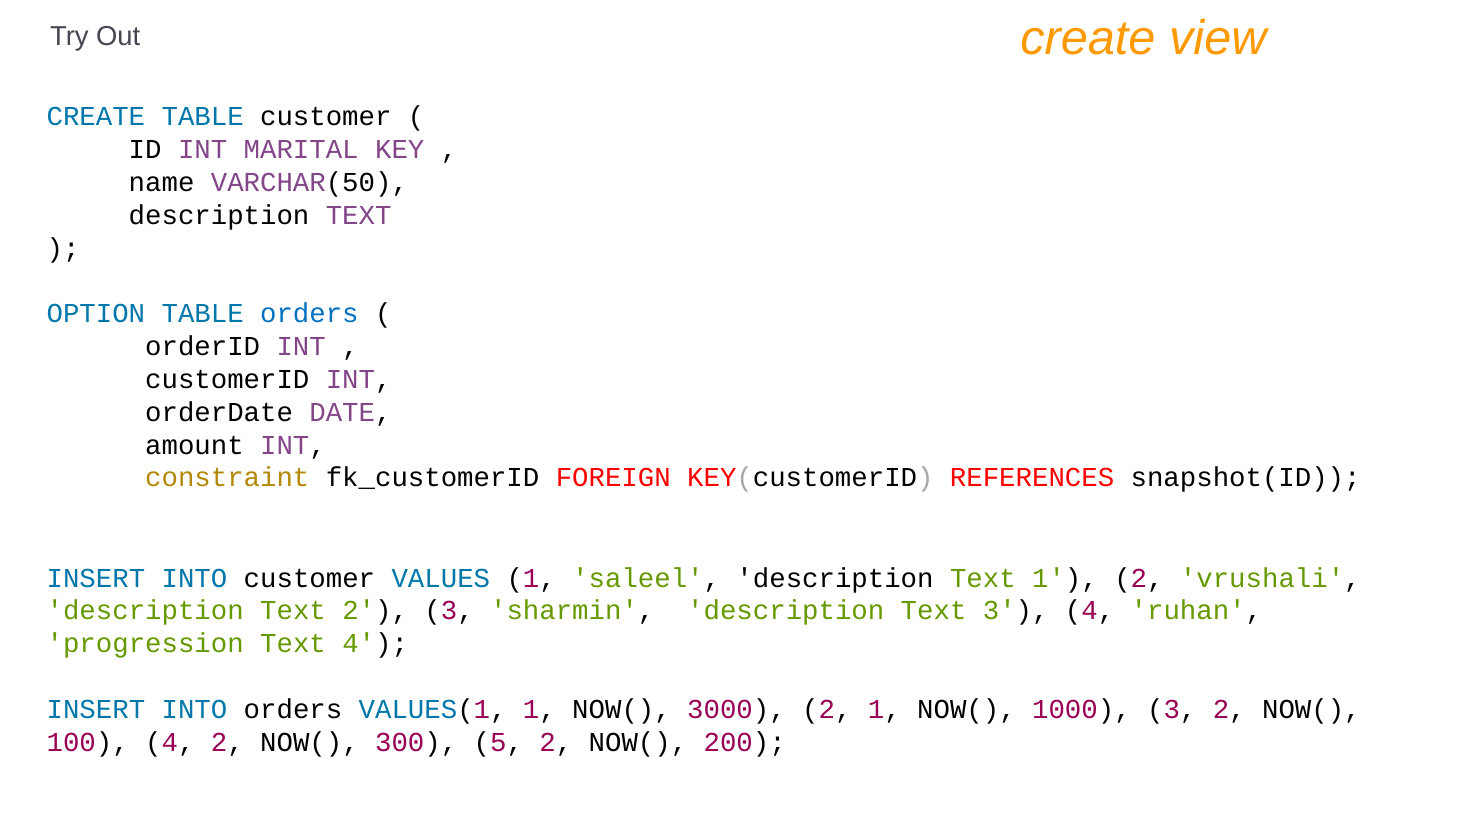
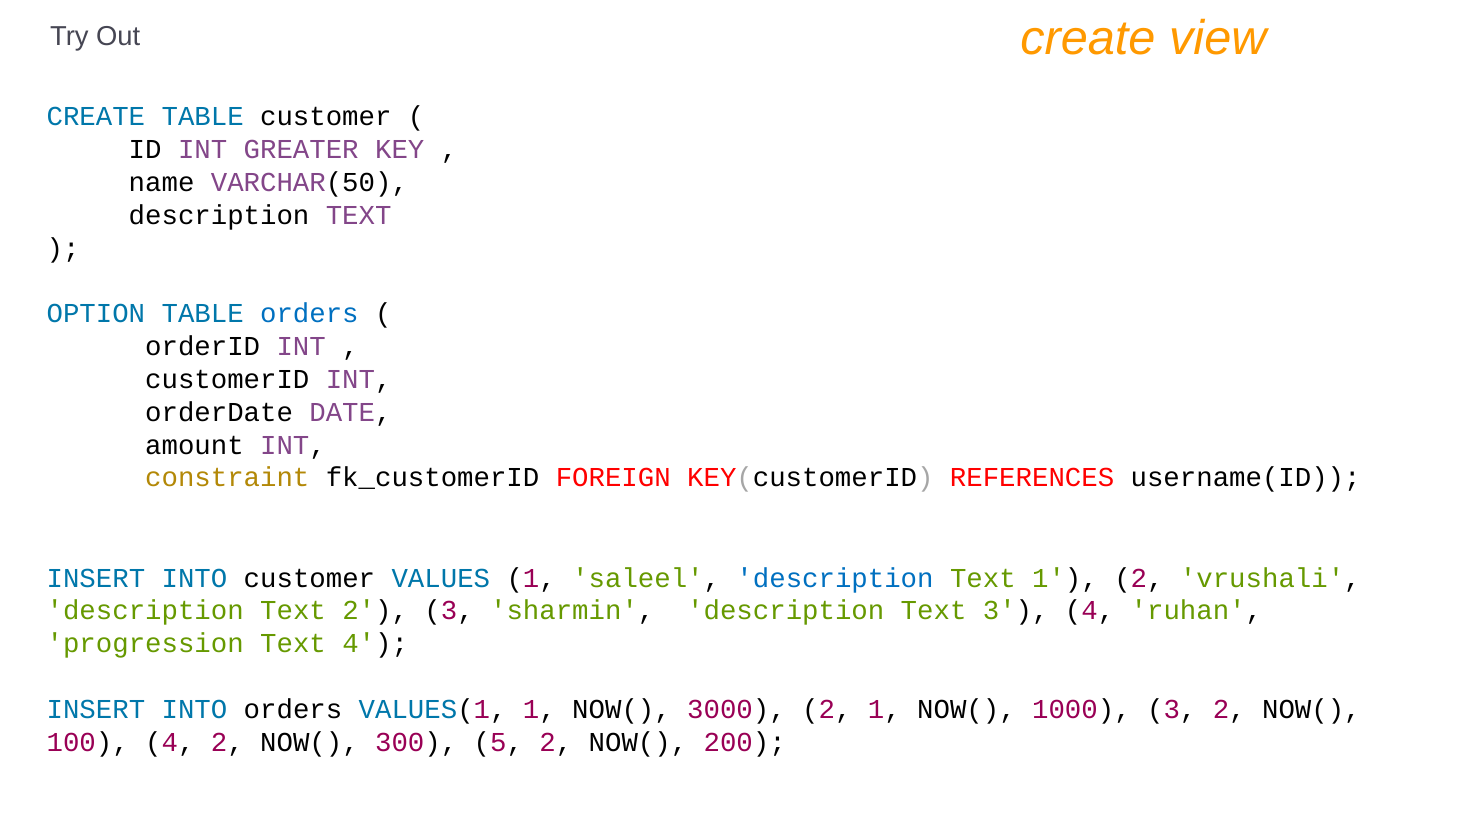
MARITAL: MARITAL -> GREATER
snapshot(ID: snapshot(ID -> username(ID
description at (835, 578) colour: black -> blue
